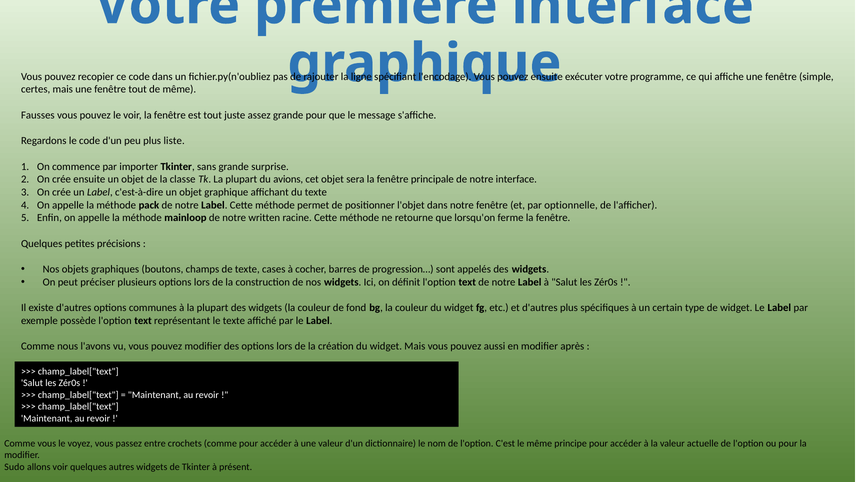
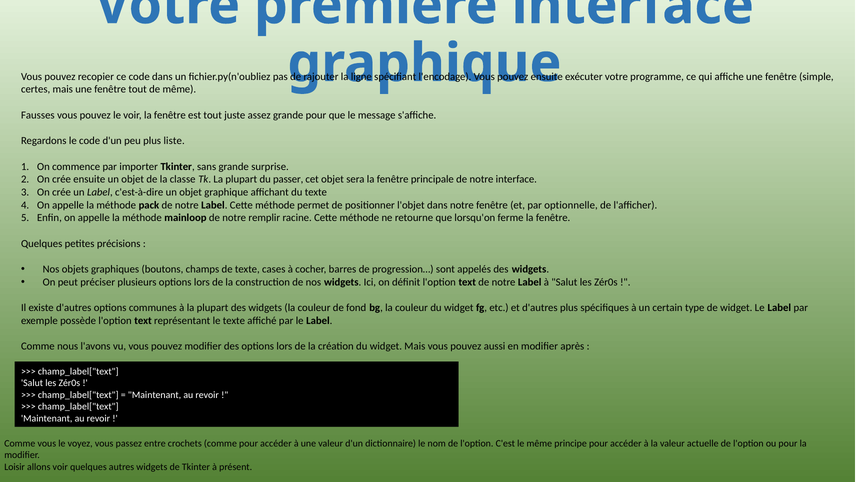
avions: avions -> passer
written: written -> remplir
Sudo: Sudo -> Loisir
